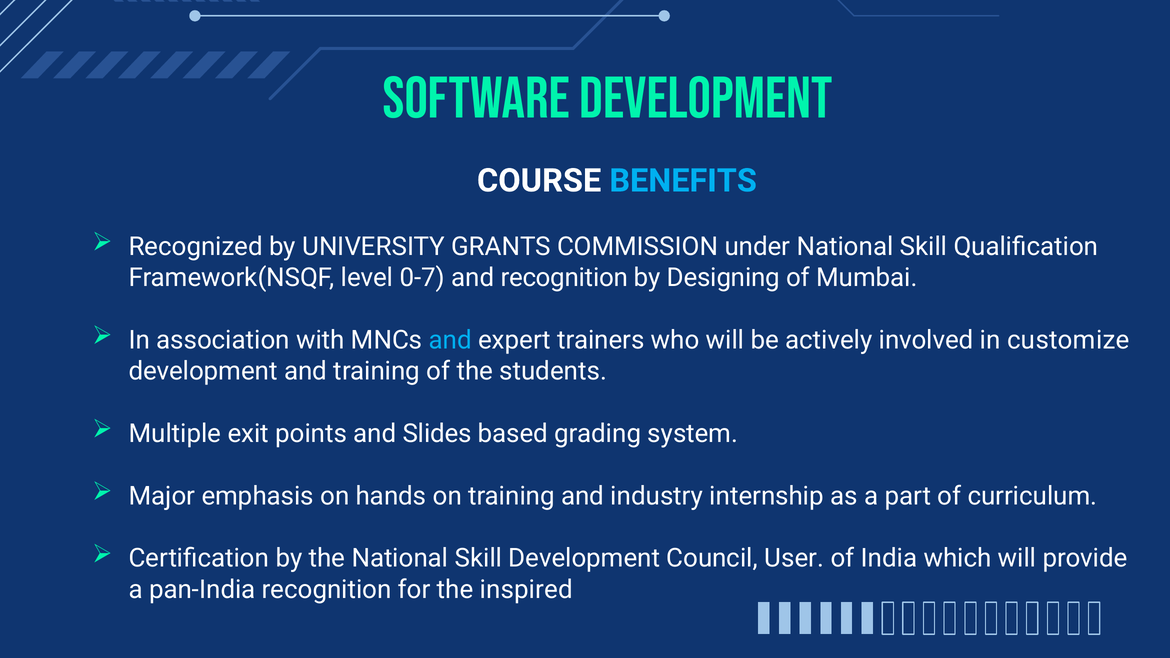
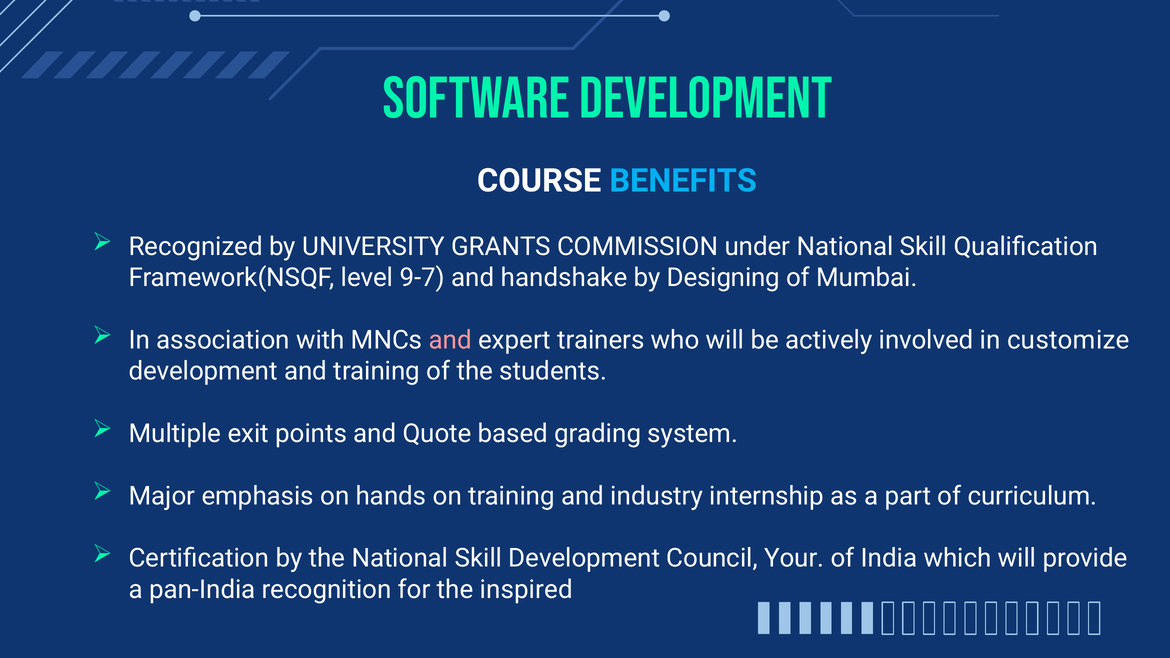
0-7: 0-7 -> 9-7
and recognition: recognition -> handshake
and at (450, 340) colour: light blue -> pink
Slides: Slides -> Quote
User: User -> Your
